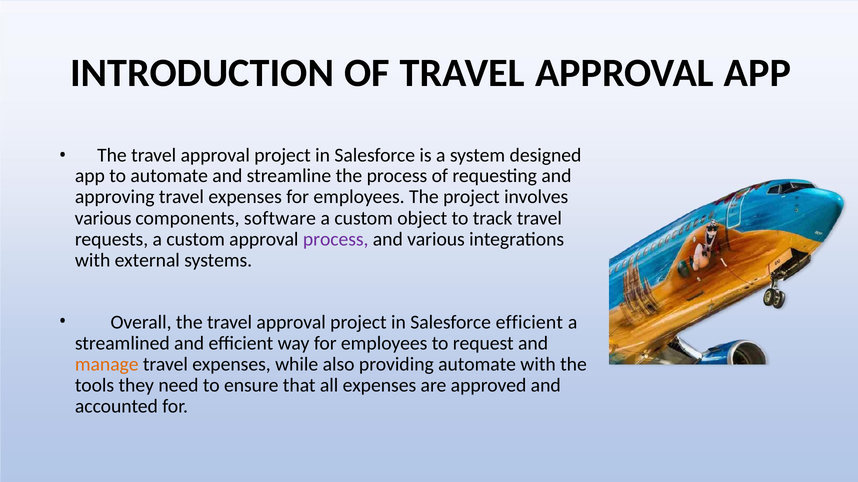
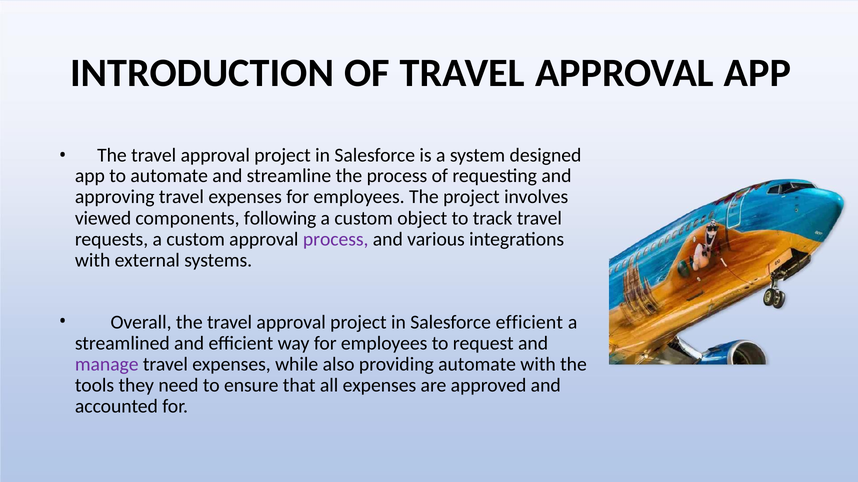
various at (103, 218): various -> viewed
software: software -> following
manage colour: orange -> purple
